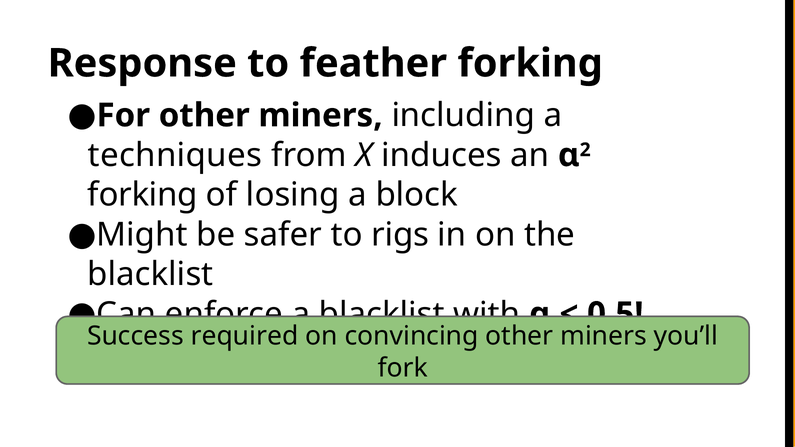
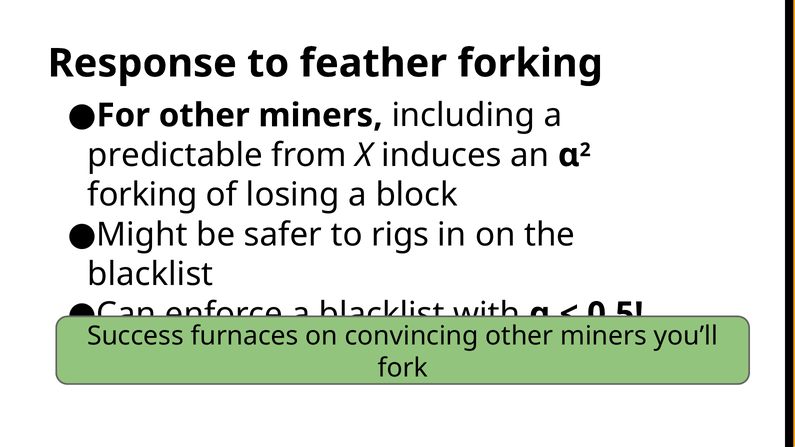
techniques: techniques -> predictable
required: required -> furnaces
